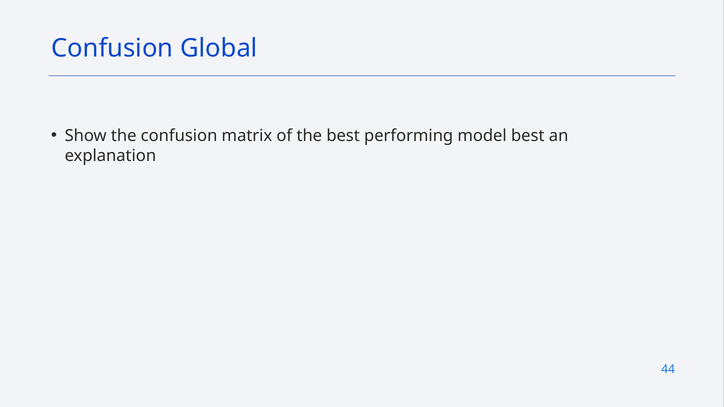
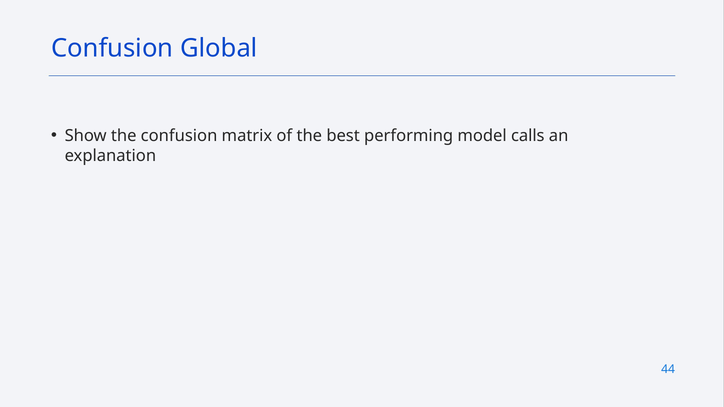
model best: best -> calls
